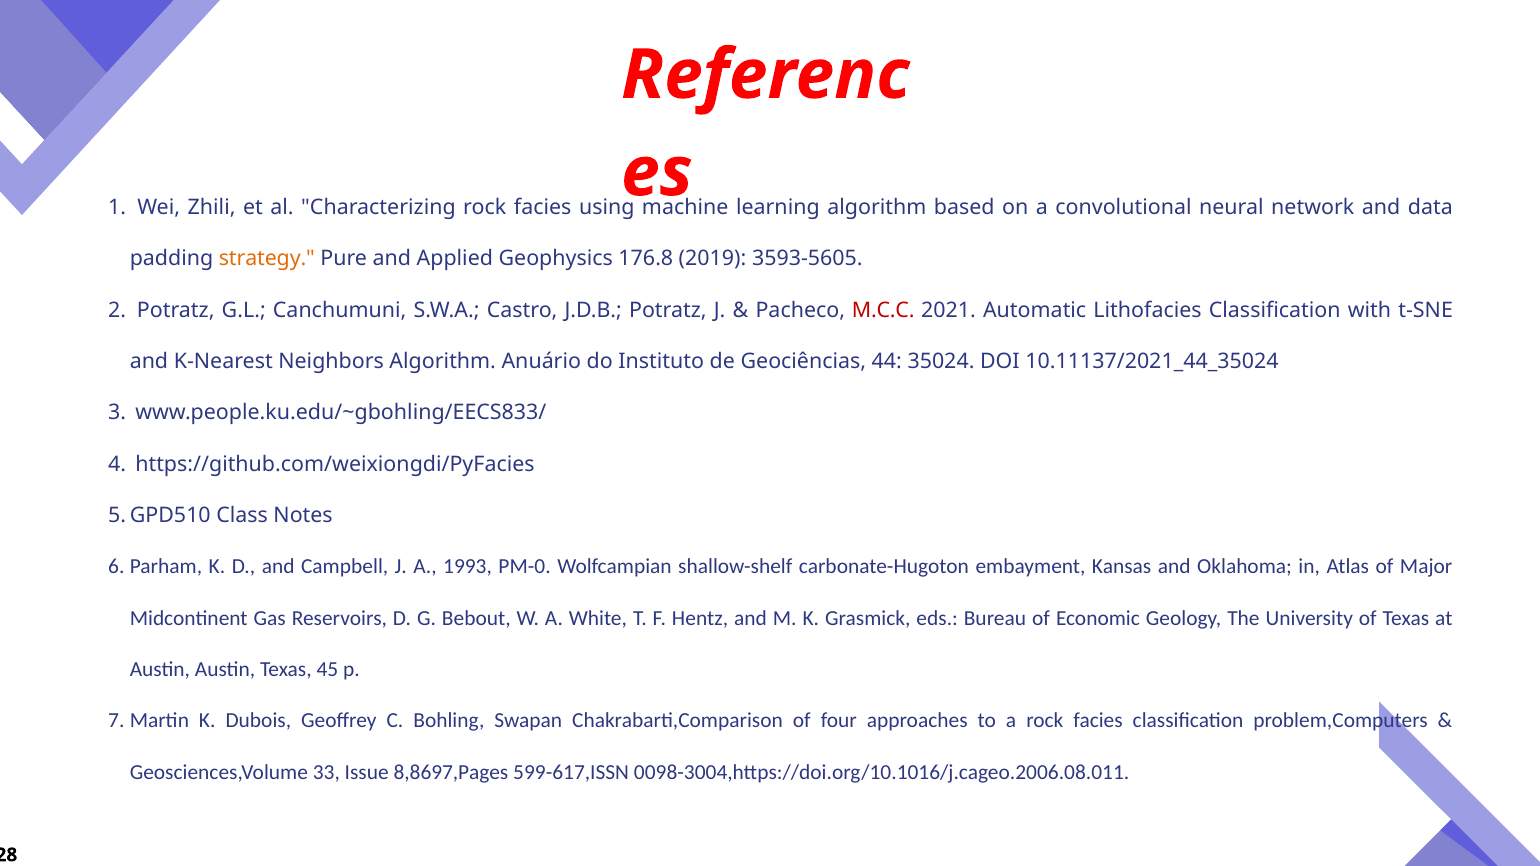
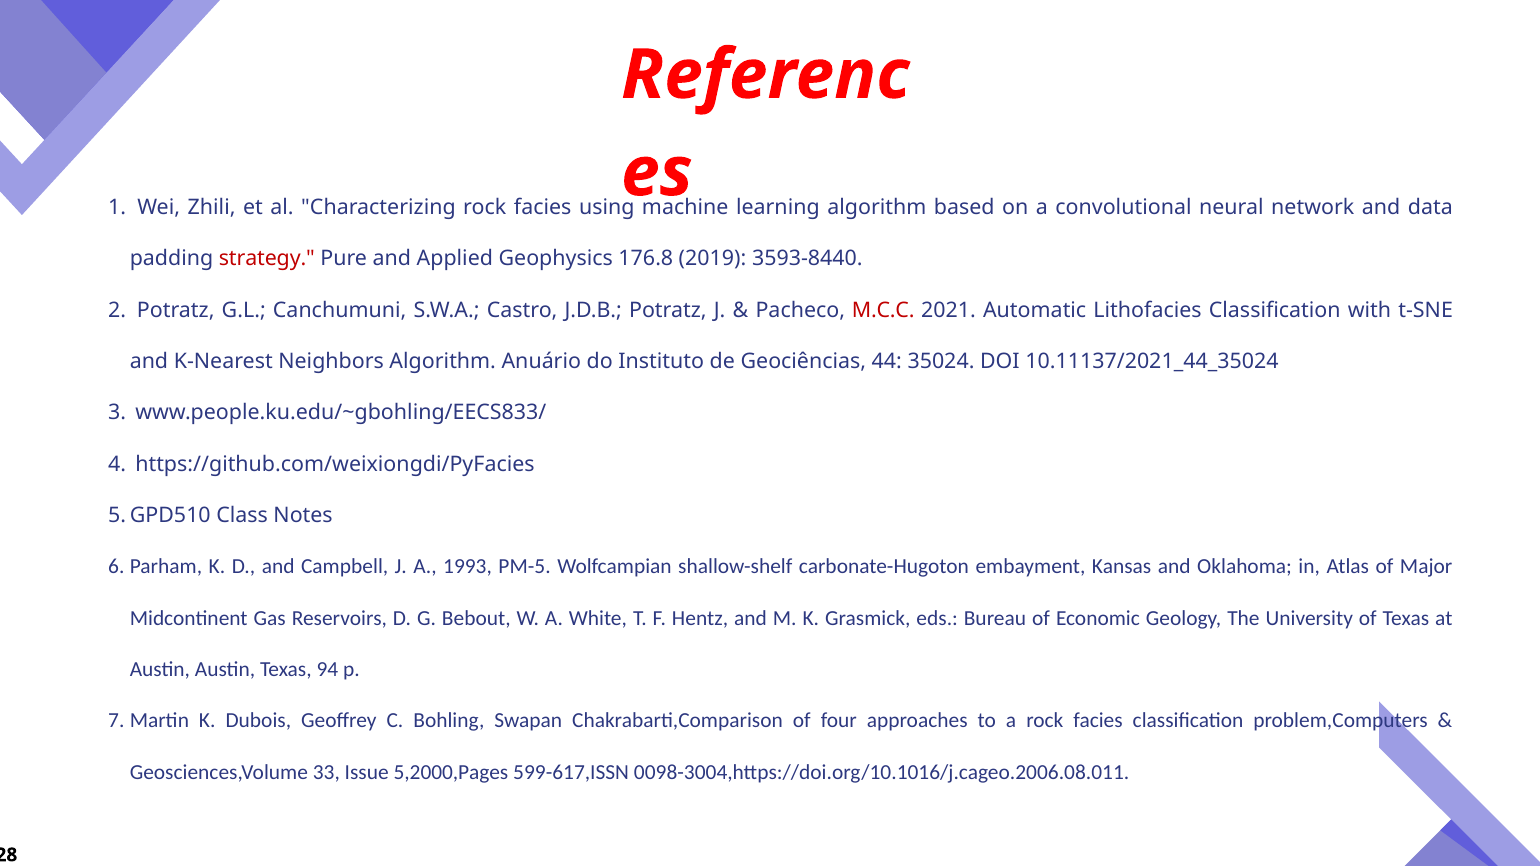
strategy colour: orange -> red
3593-5605: 3593-5605 -> 3593-8440
PM-0: PM-0 -> PM-5
45: 45 -> 94
8,8697,Pages: 8,8697,Pages -> 5,2000,Pages
